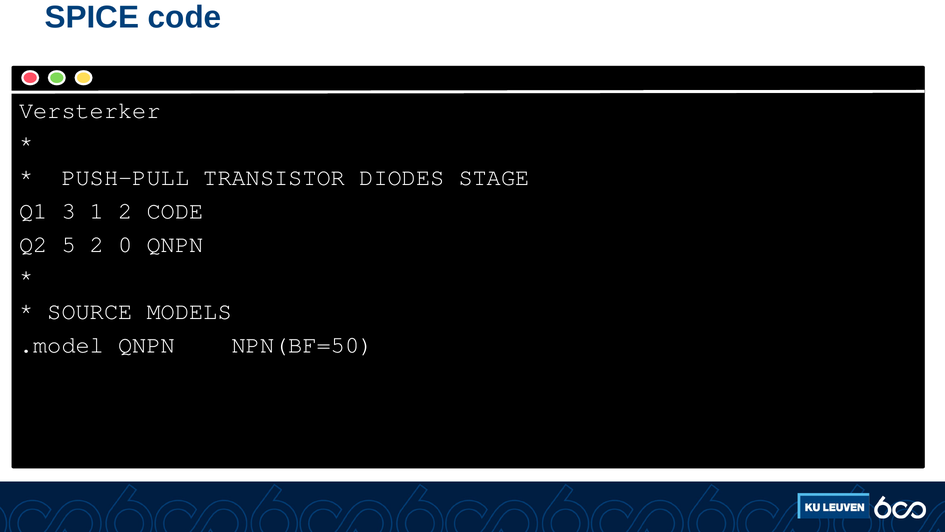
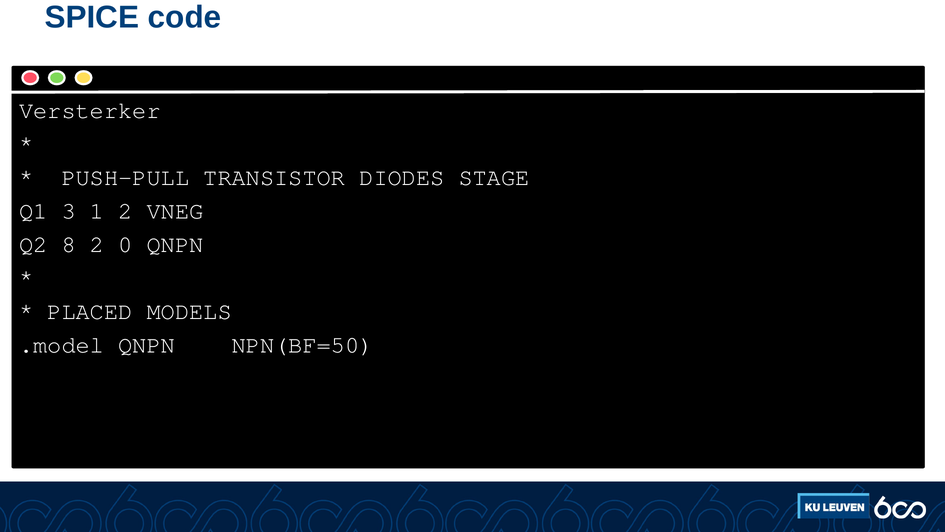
2 CODE: CODE -> VNEG
5: 5 -> 8
SOURCE: SOURCE -> PLACED
